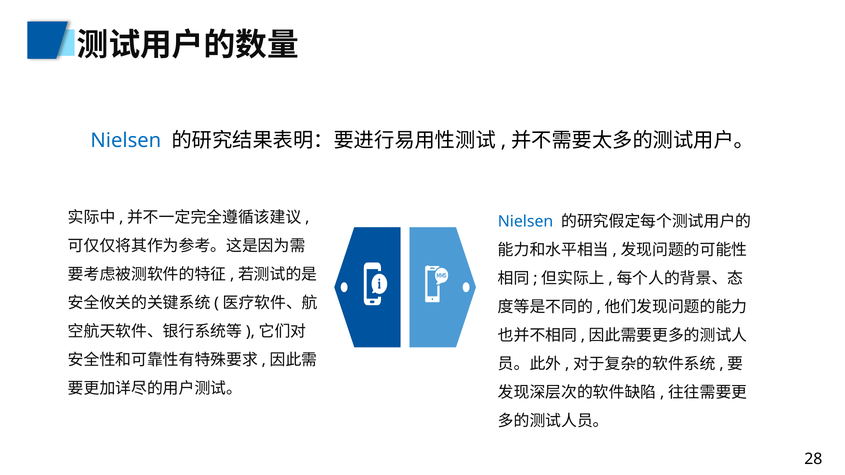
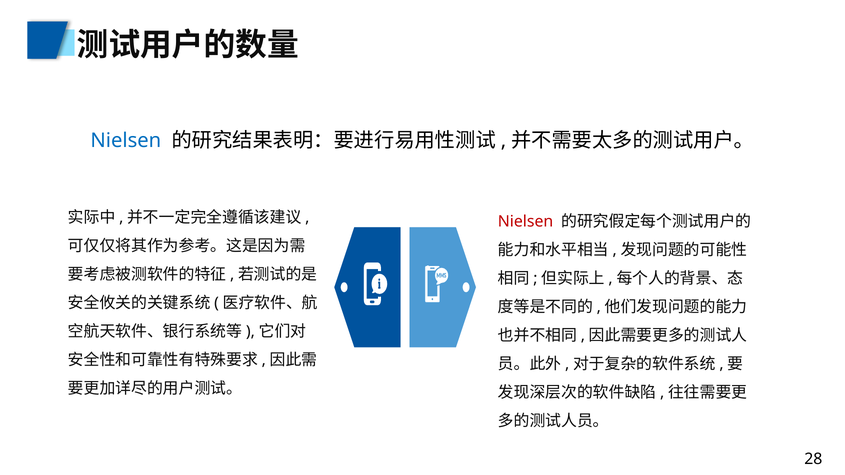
Nielsen at (526, 222) colour: blue -> red
